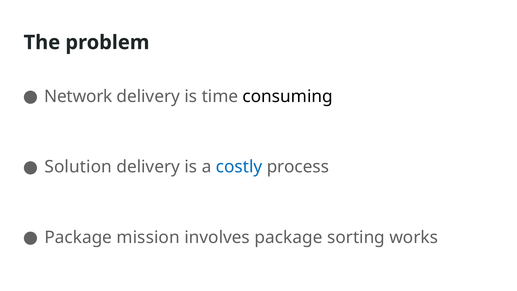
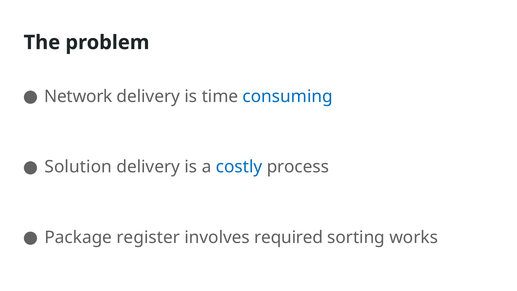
consuming colour: black -> blue
mission: mission -> register
involves package: package -> required
